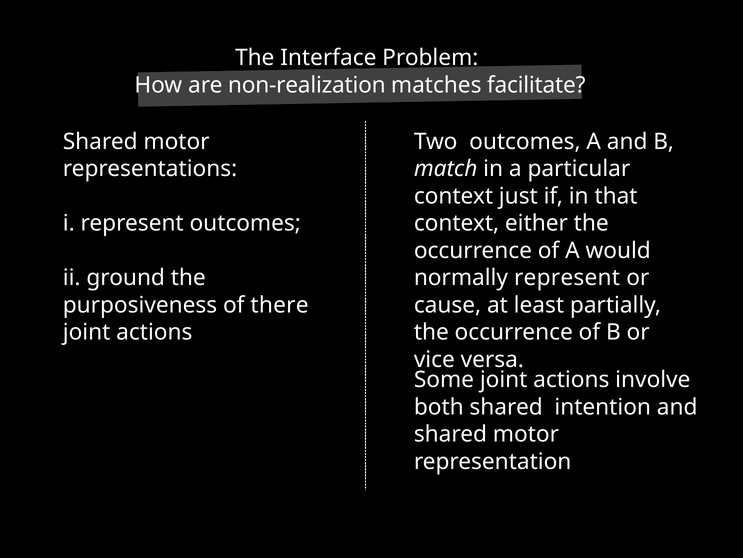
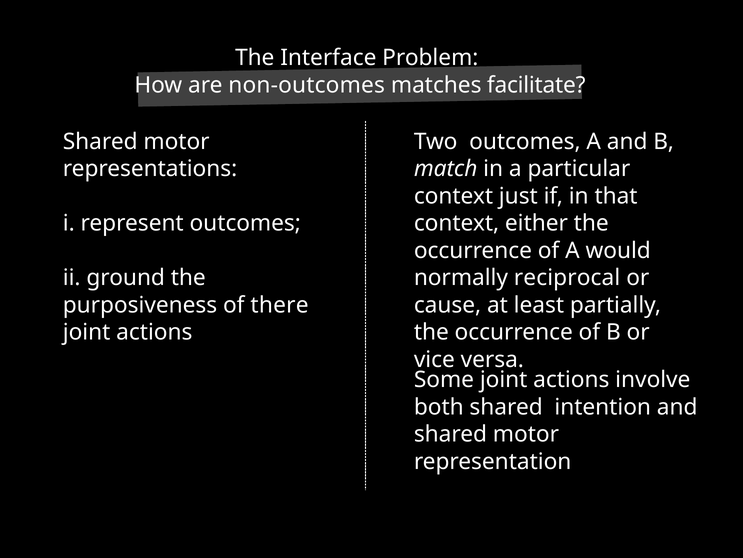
non-realization: non-realization -> non-outcomes
normally represent: represent -> reciprocal
